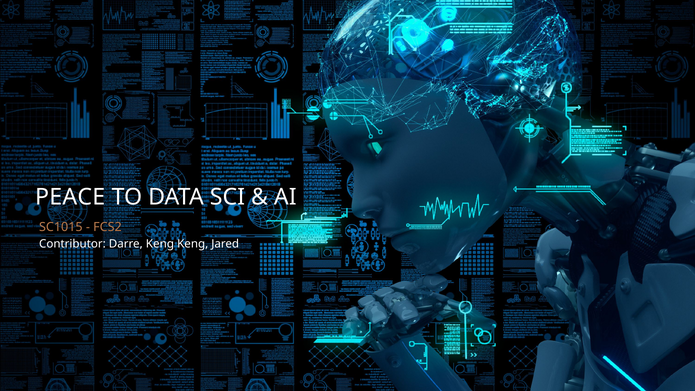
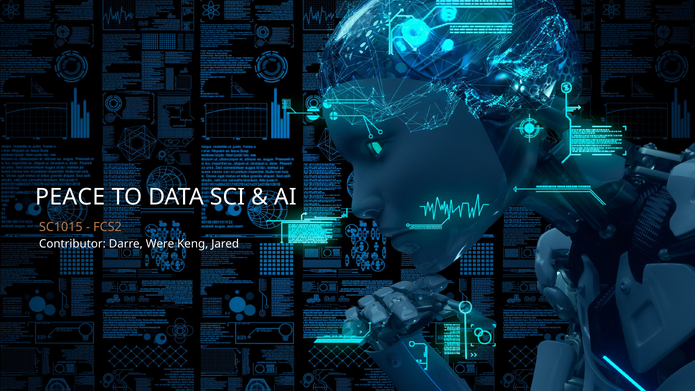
Darre Keng: Keng -> Were
